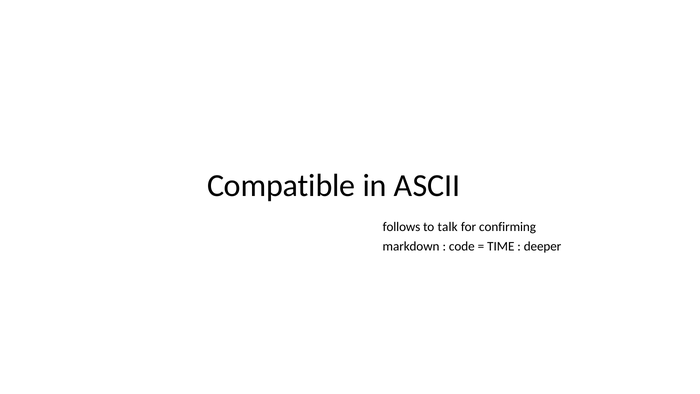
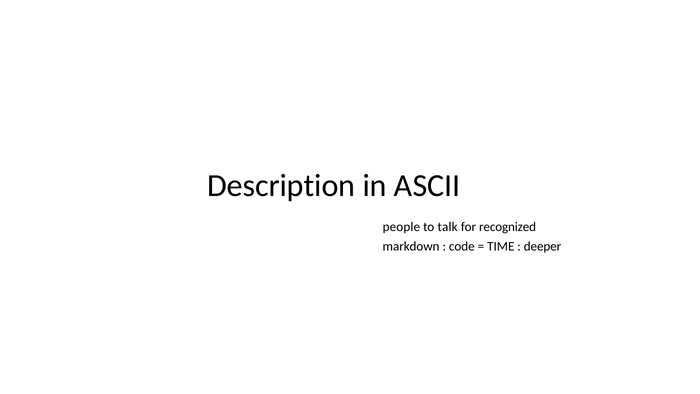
Compatible: Compatible -> Description
follows: follows -> people
confirming: confirming -> recognized
